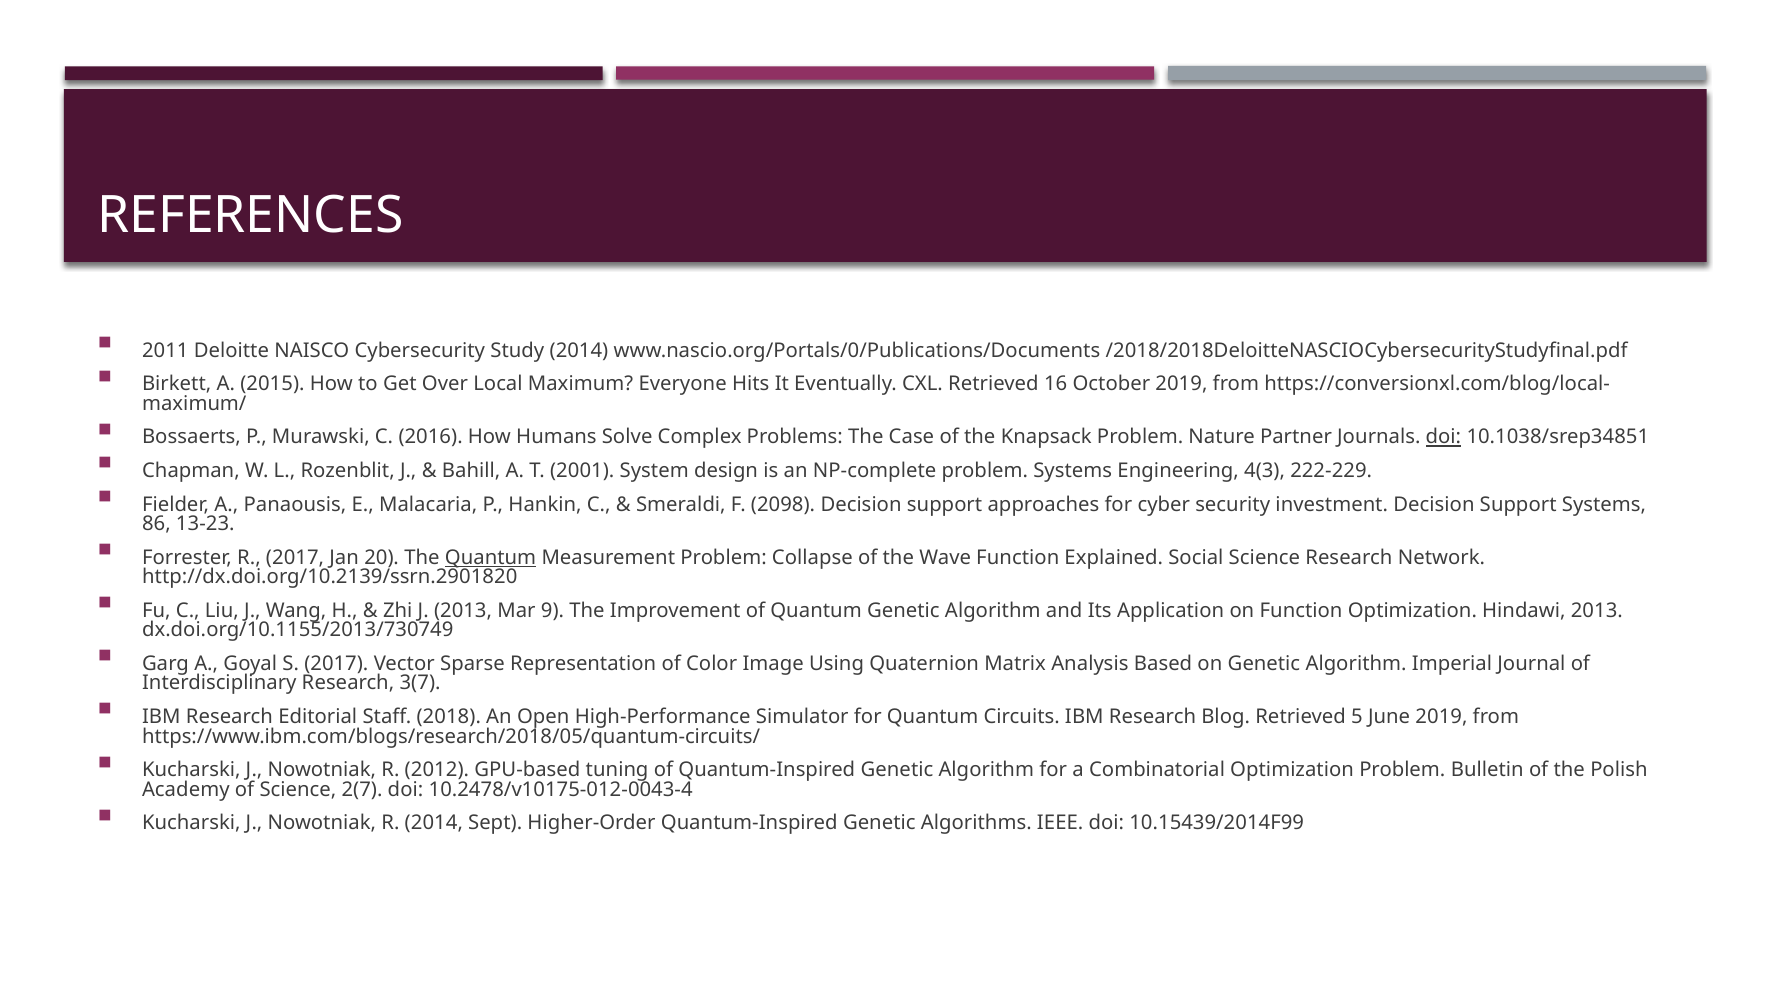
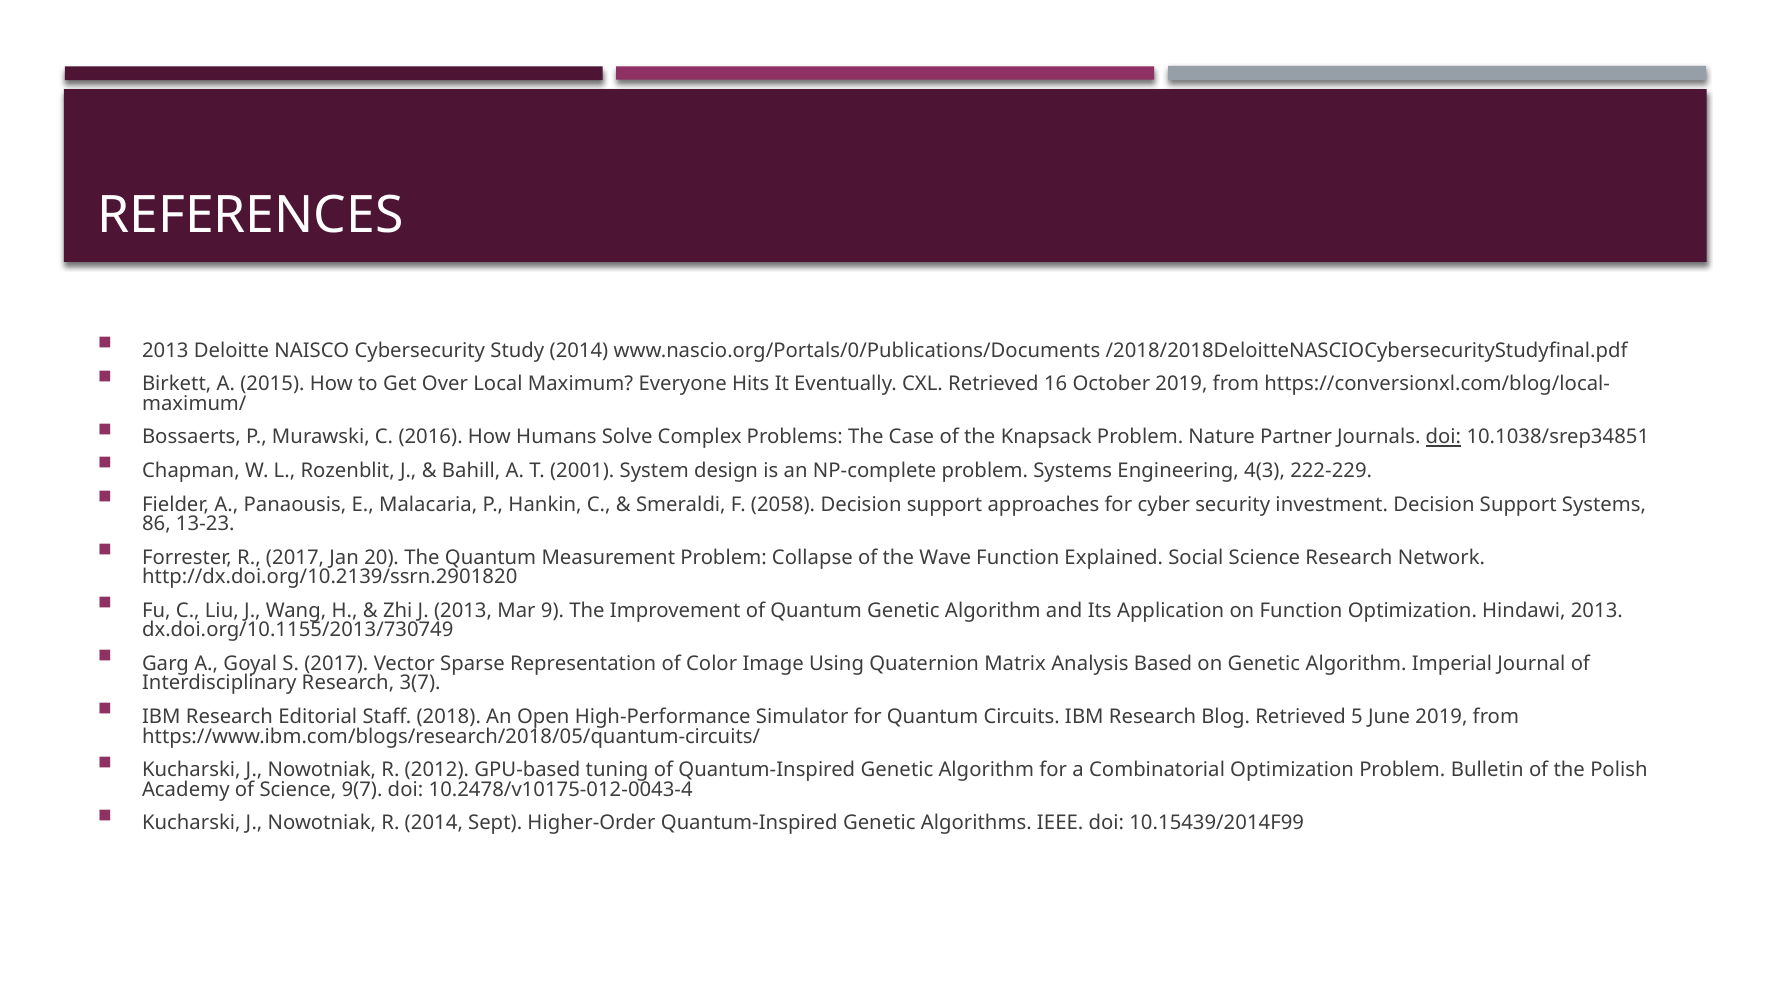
2011 at (165, 351): 2011 -> 2013
2098: 2098 -> 2058
Quantum at (491, 558) underline: present -> none
2(7: 2(7 -> 9(7
